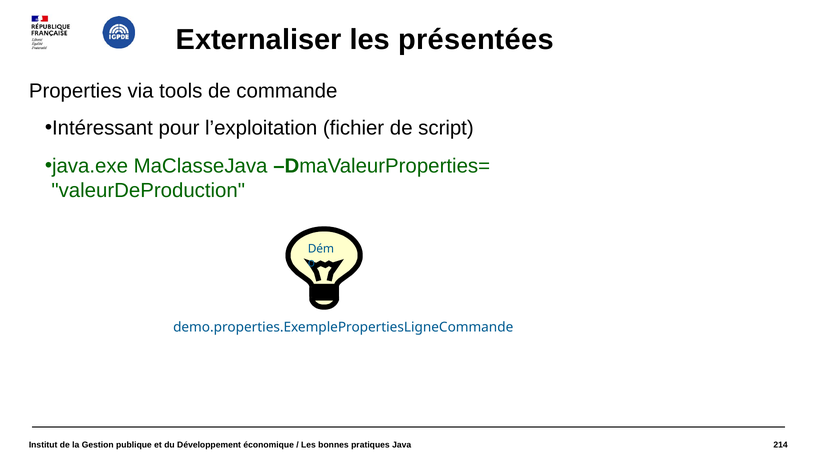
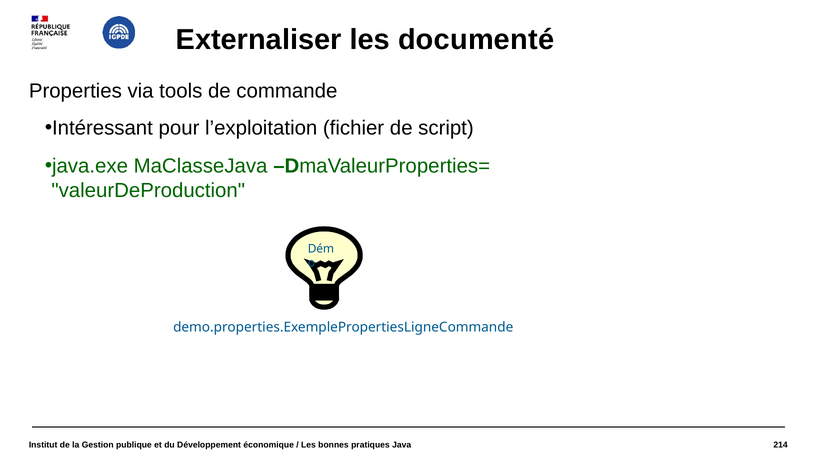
présentées: présentées -> documenté
